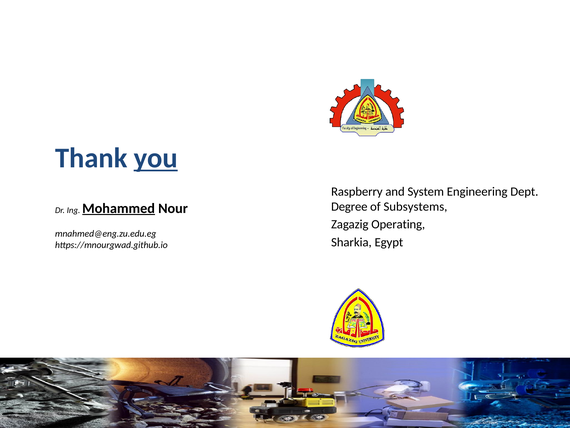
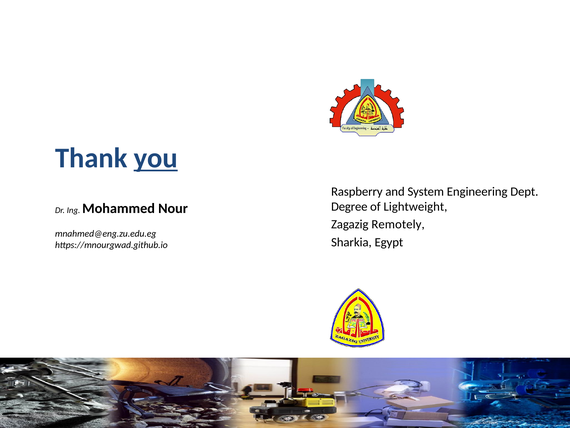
Subsystems: Subsystems -> Lightweight
Mohammed underline: present -> none
Operating: Operating -> Remotely
